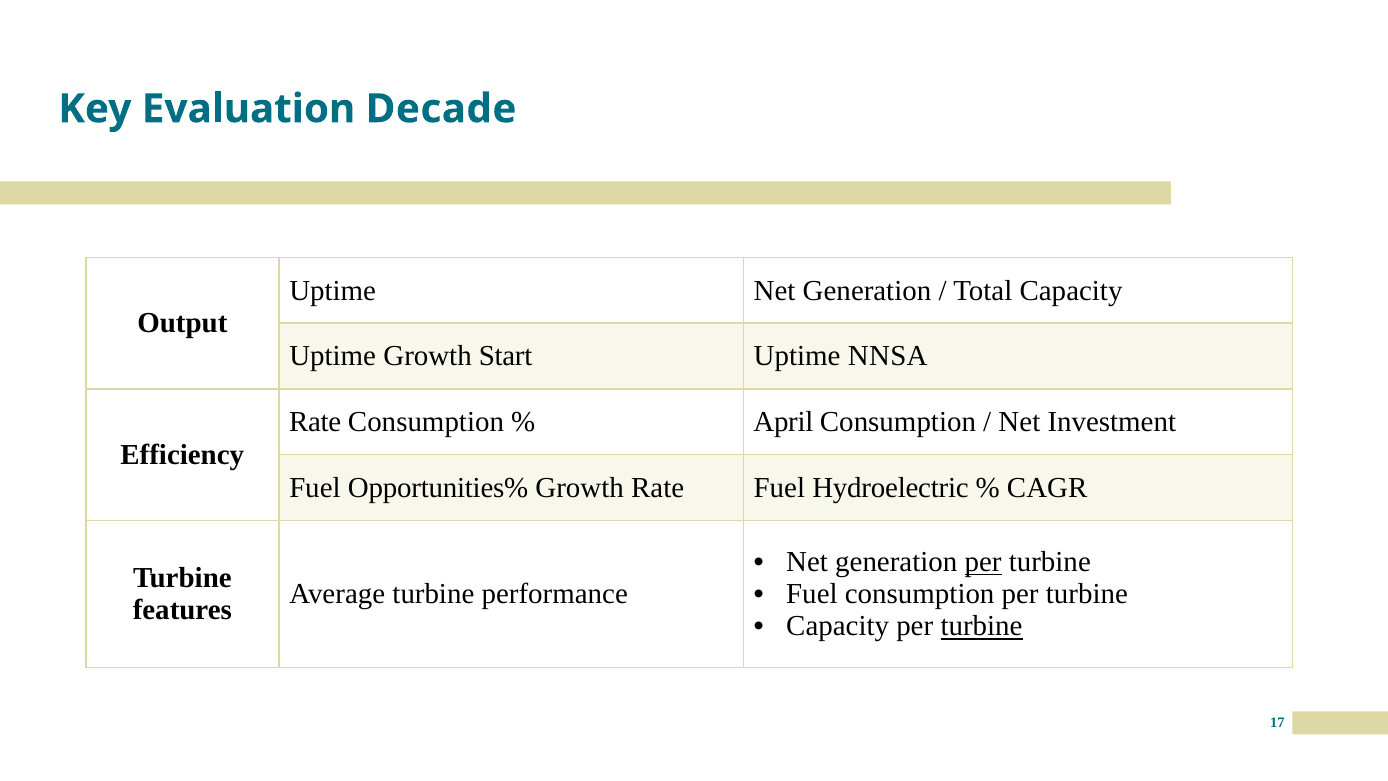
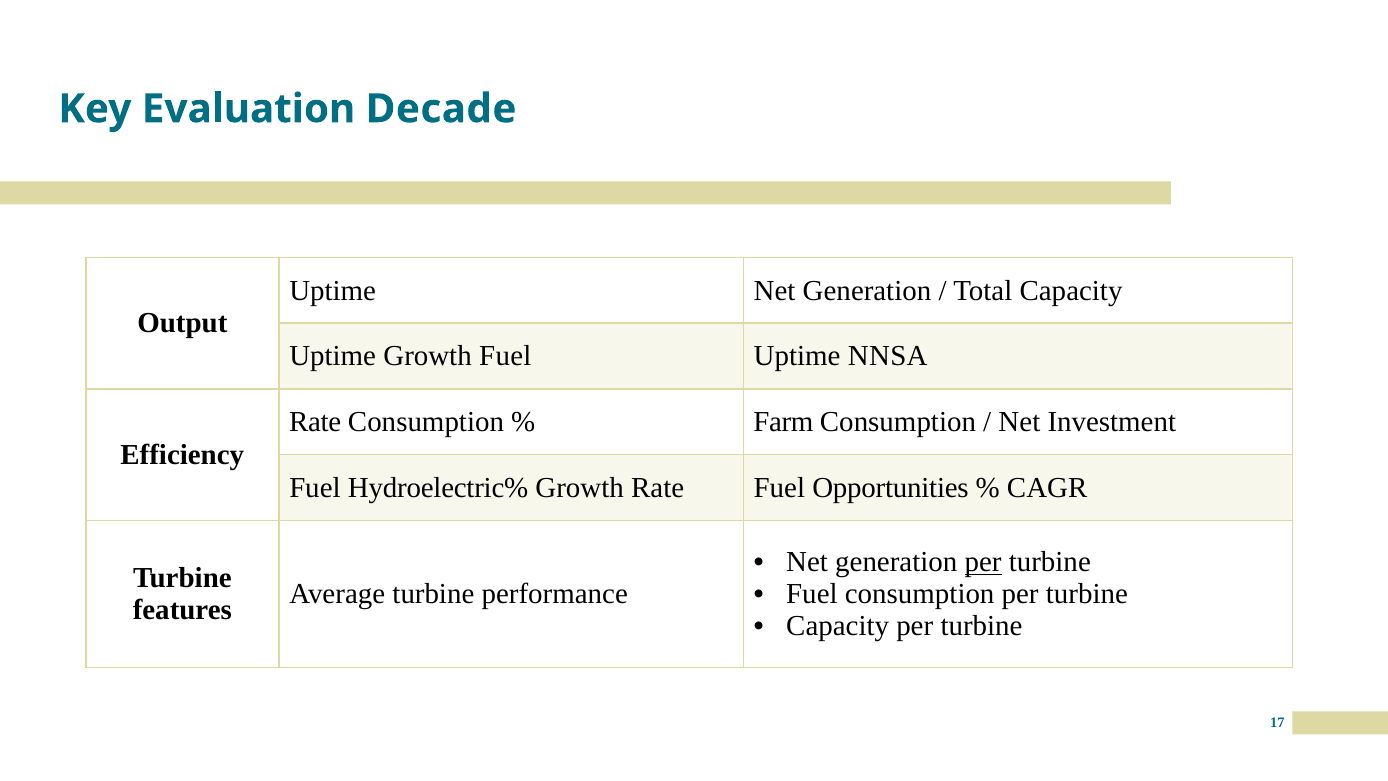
Growth Start: Start -> Fuel
April: April -> Farm
Opportunities%: Opportunities% -> Hydroelectric%
Hydroelectric: Hydroelectric -> Opportunities
turbine at (982, 626) underline: present -> none
